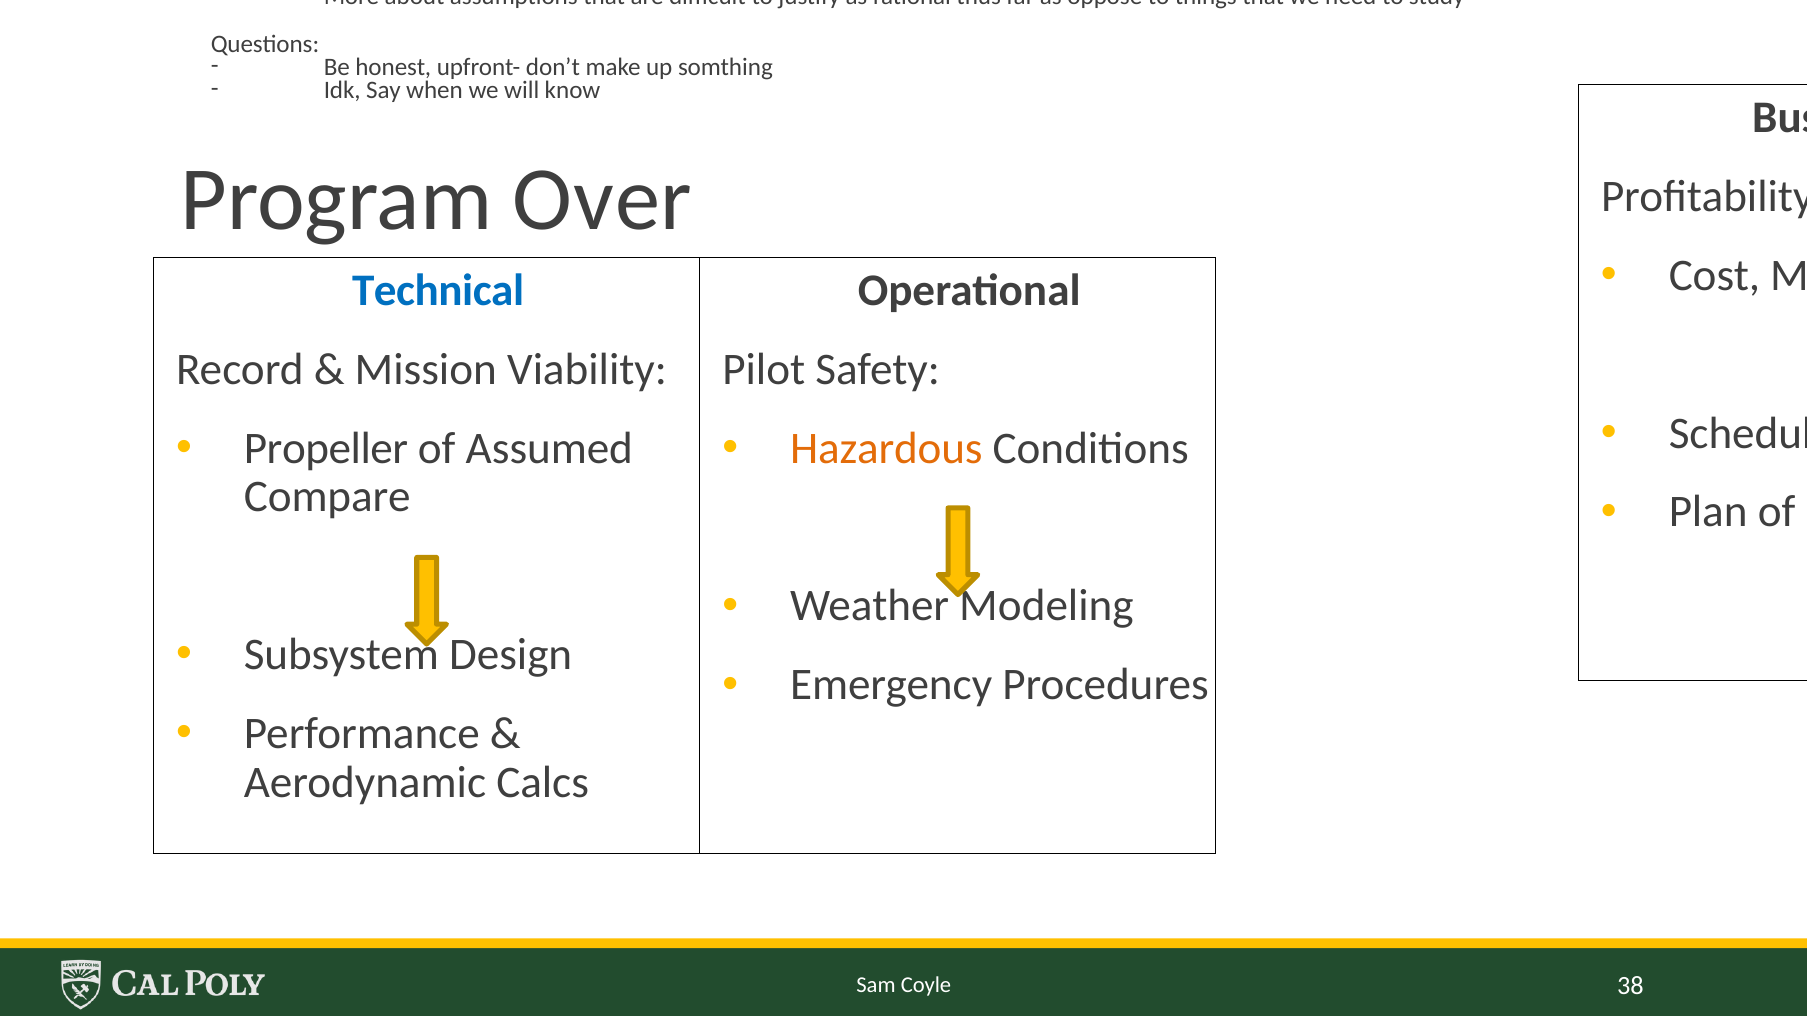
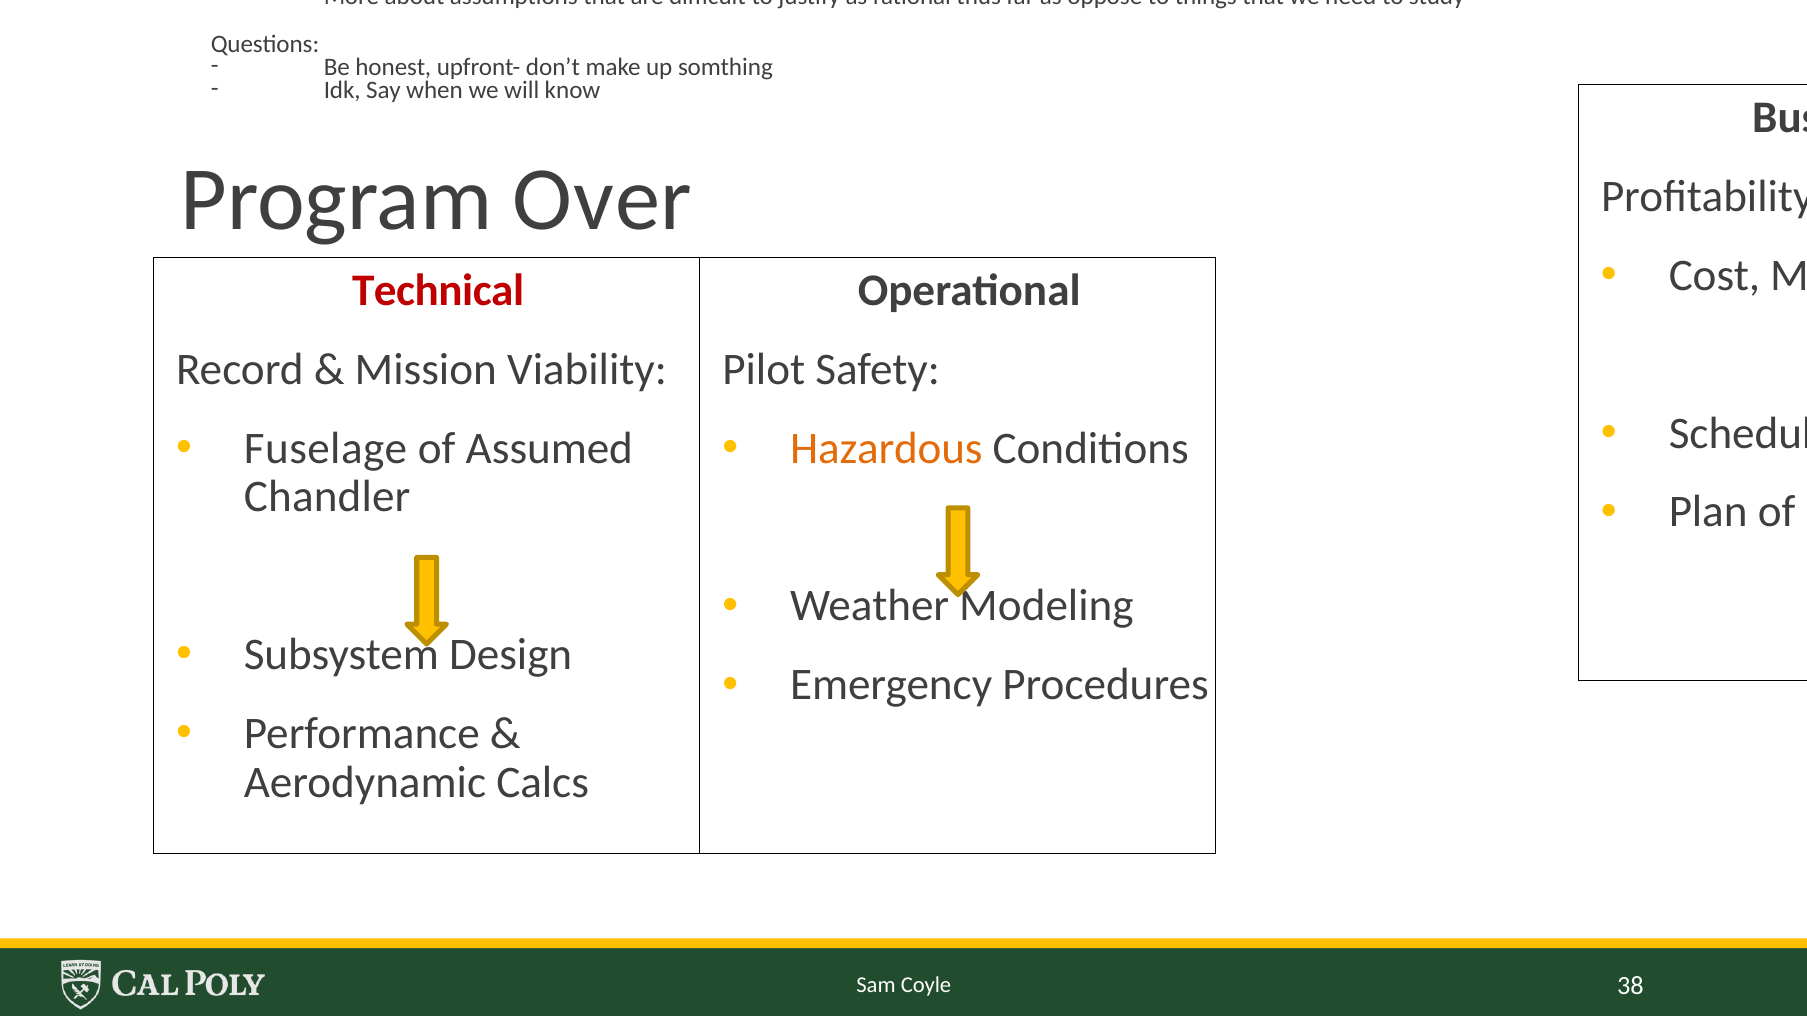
Technical colour: blue -> red
Propeller: Propeller -> Fuselage
Compare: Compare -> Chandler
